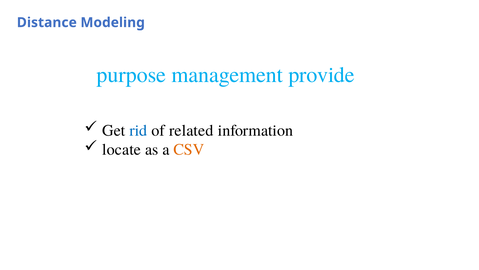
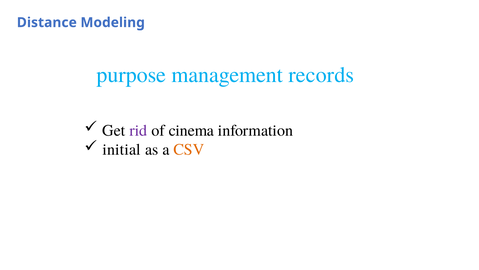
provide: provide -> records
rid colour: blue -> purple
related: related -> cinema
locate: locate -> initial
